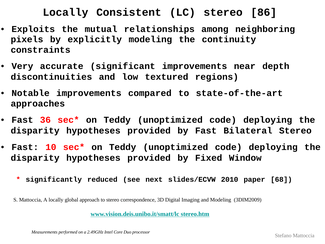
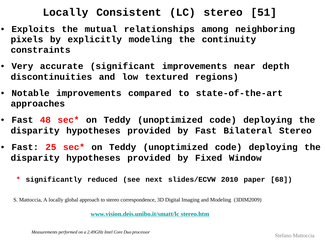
86: 86 -> 51
36: 36 -> 48
10: 10 -> 25
